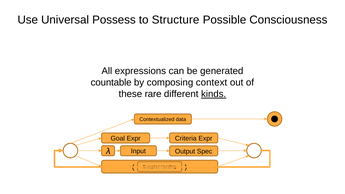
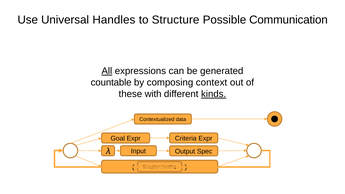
Possess: Possess -> Handles
Consciousness: Consciousness -> Communication
All underline: none -> present
rare: rare -> with
